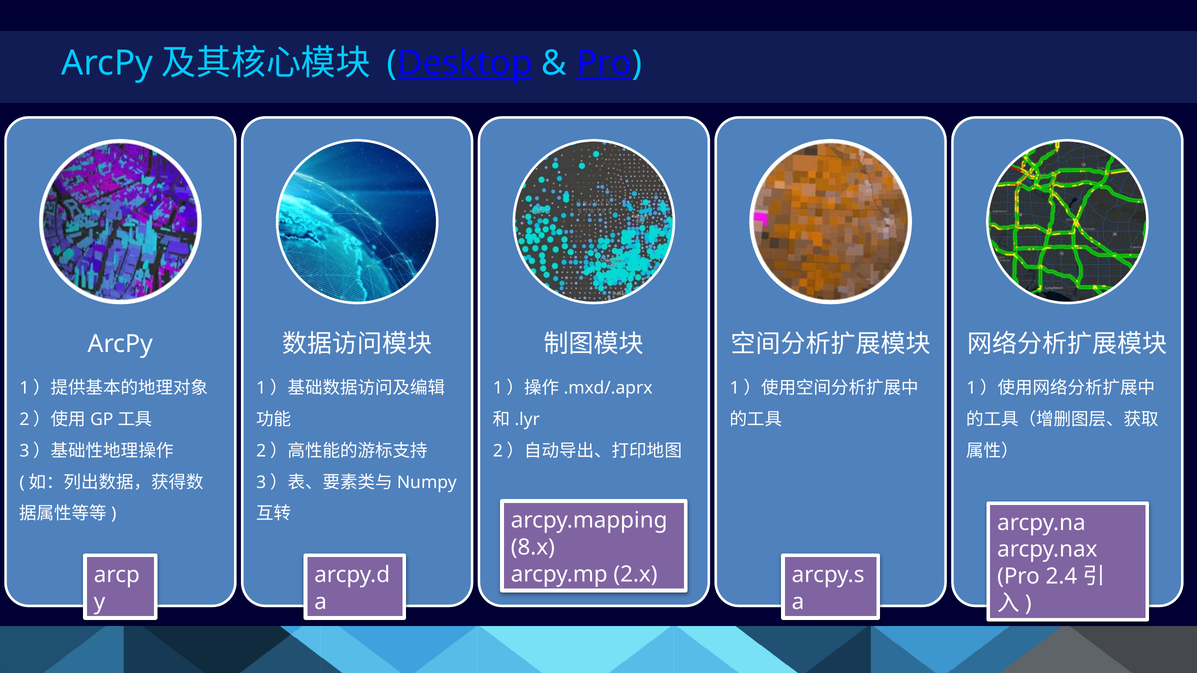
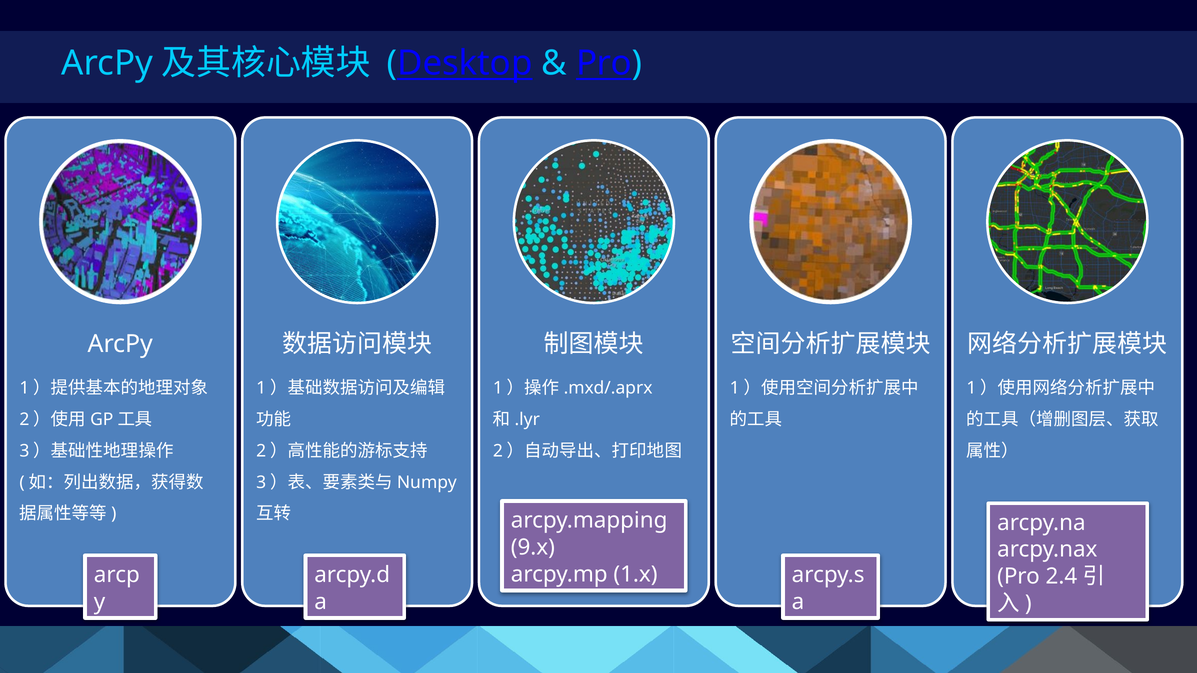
8.x: 8.x -> 9.x
2.x: 2.x -> 1.x
